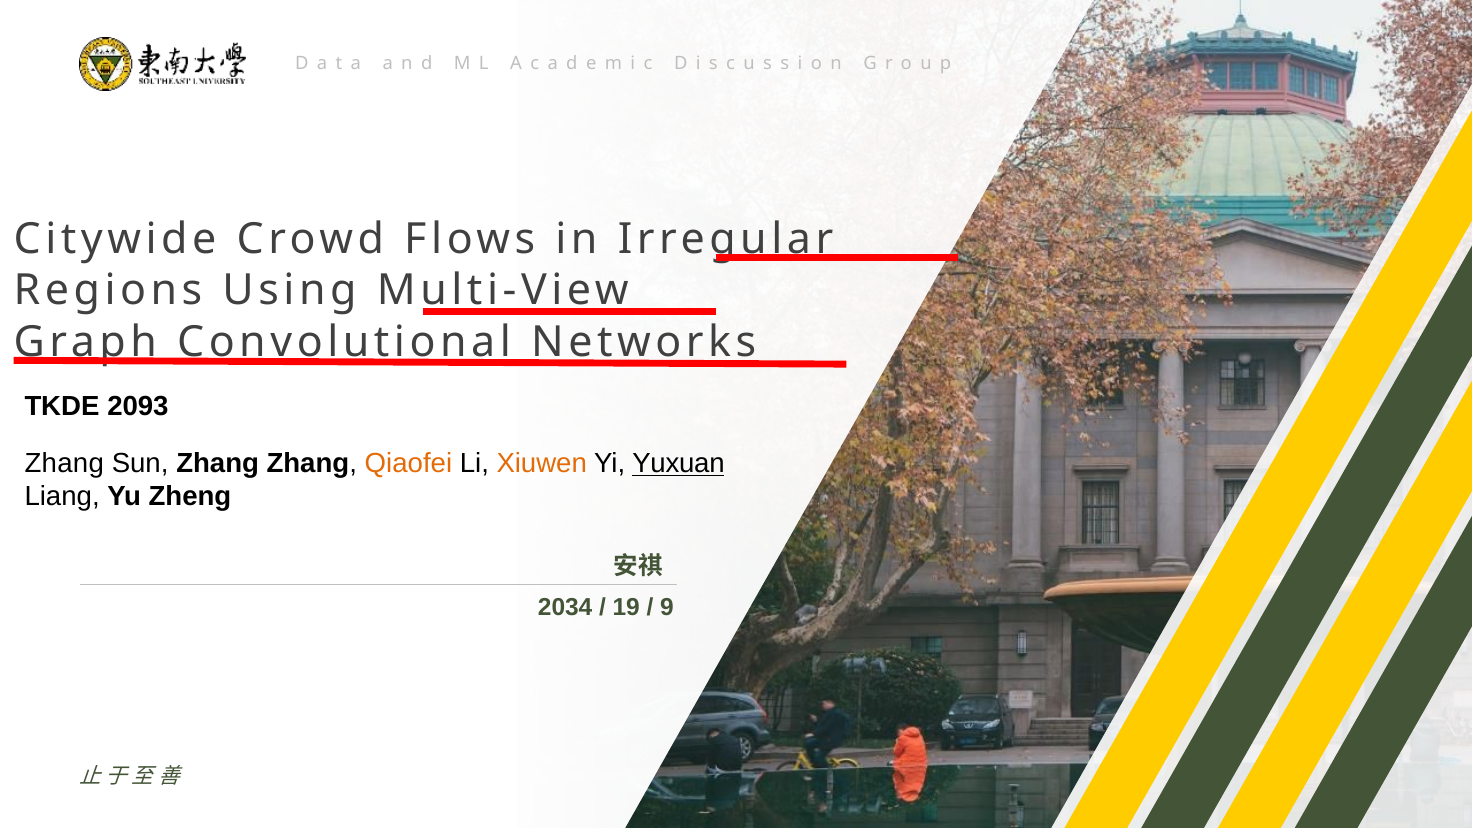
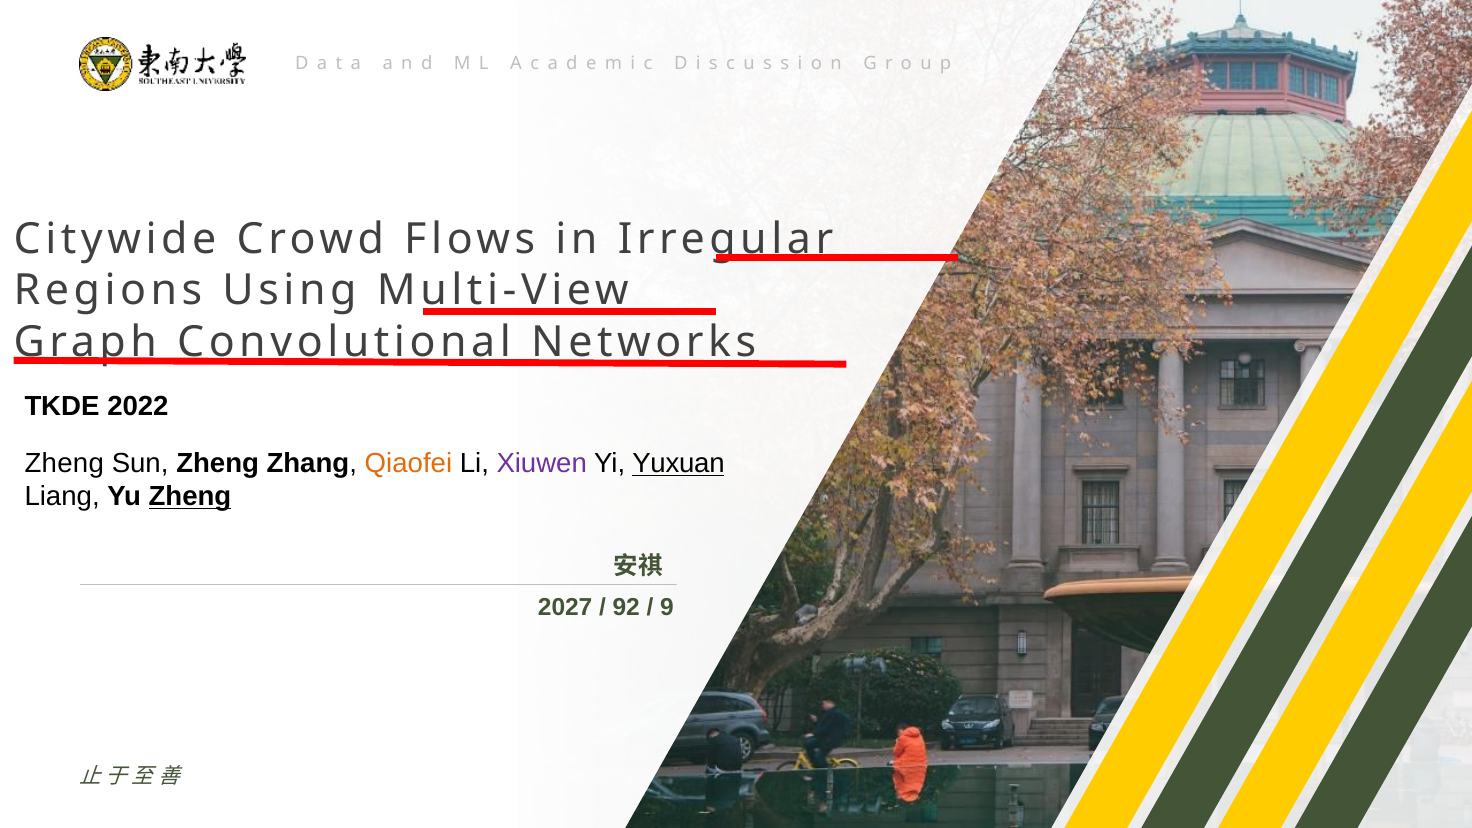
2093: 2093 -> 2022
Zhang at (64, 463): Zhang -> Zheng
Sun Zhang: Zhang -> Zheng
Xiuwen colour: orange -> purple
Zheng at (190, 497) underline: none -> present
2034: 2034 -> 2027
19: 19 -> 92
